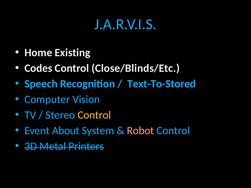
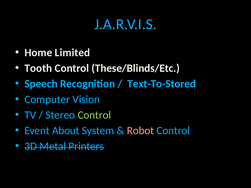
Existing: Existing -> Limited
Codes: Codes -> Tooth
Close/Blinds/Etc: Close/Blinds/Etc -> These/Blinds/Etc
Control at (94, 115) colour: yellow -> light green
